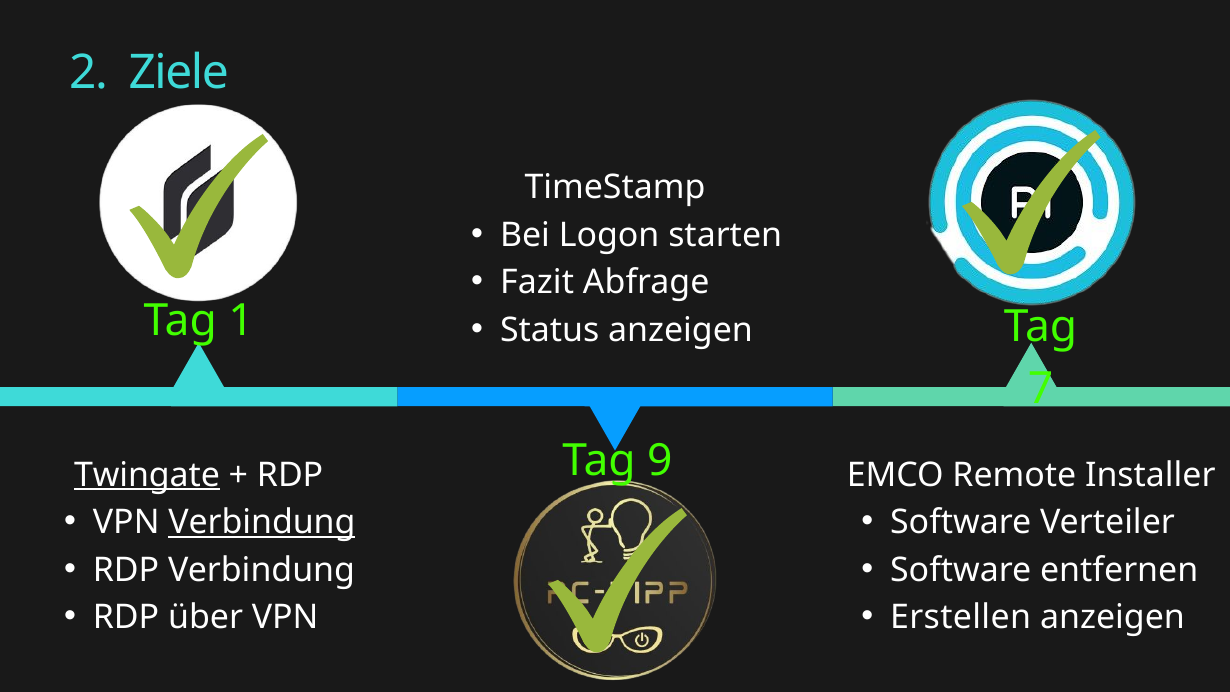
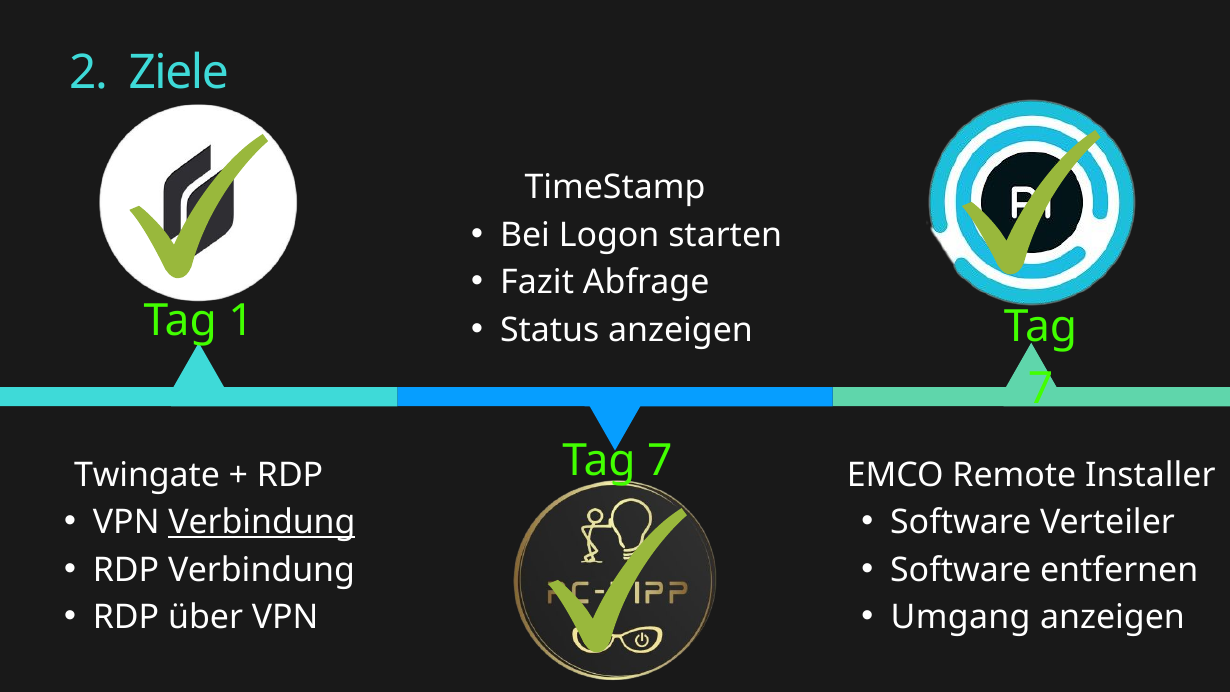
9 at (660, 461): 9 -> 7
Twingate underline: present -> none
Erstellen: Erstellen -> Umgang
